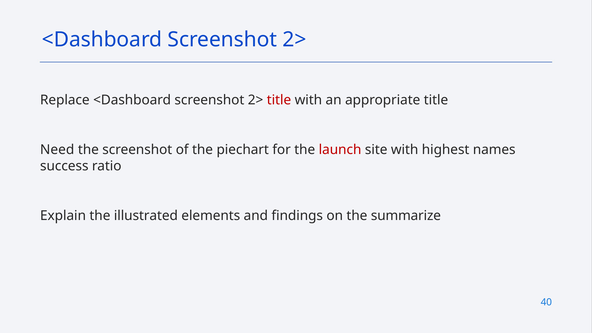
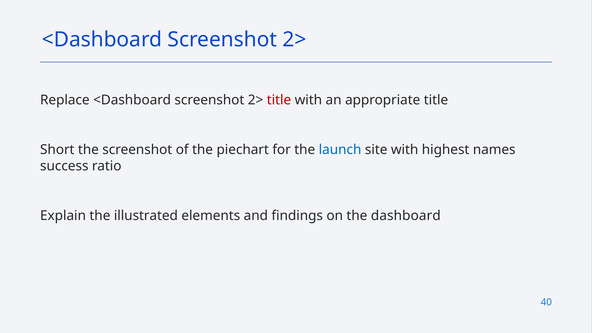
Need: Need -> Short
launch colour: red -> blue
summarize: summarize -> dashboard
